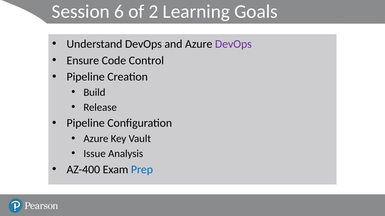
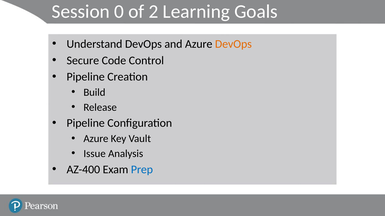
6: 6 -> 0
DevOps at (233, 44) colour: purple -> orange
Ensure: Ensure -> Secure
